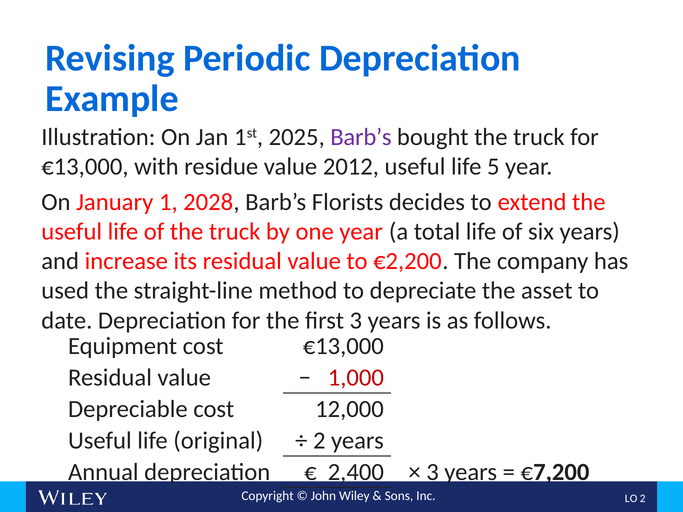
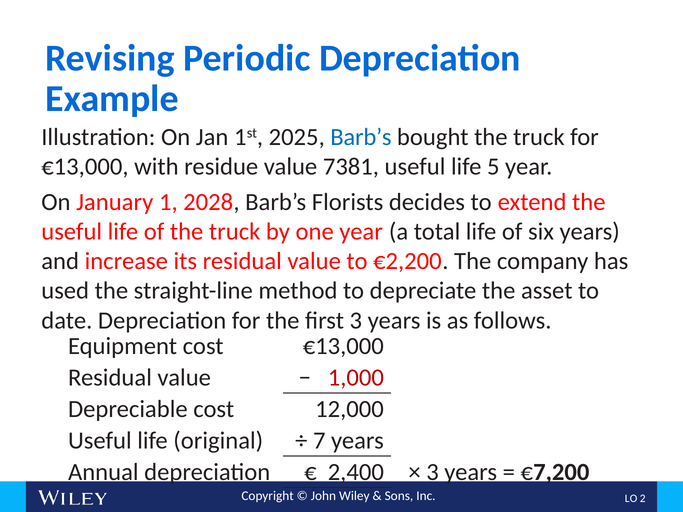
Barb’s at (361, 137) colour: purple -> blue
2012: 2012 -> 7381
2 at (319, 441): 2 -> 7
